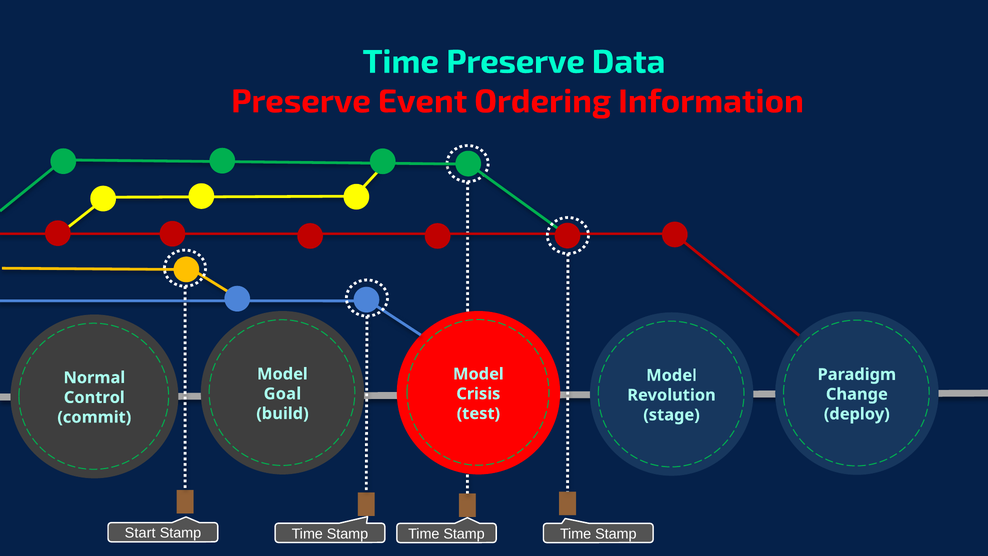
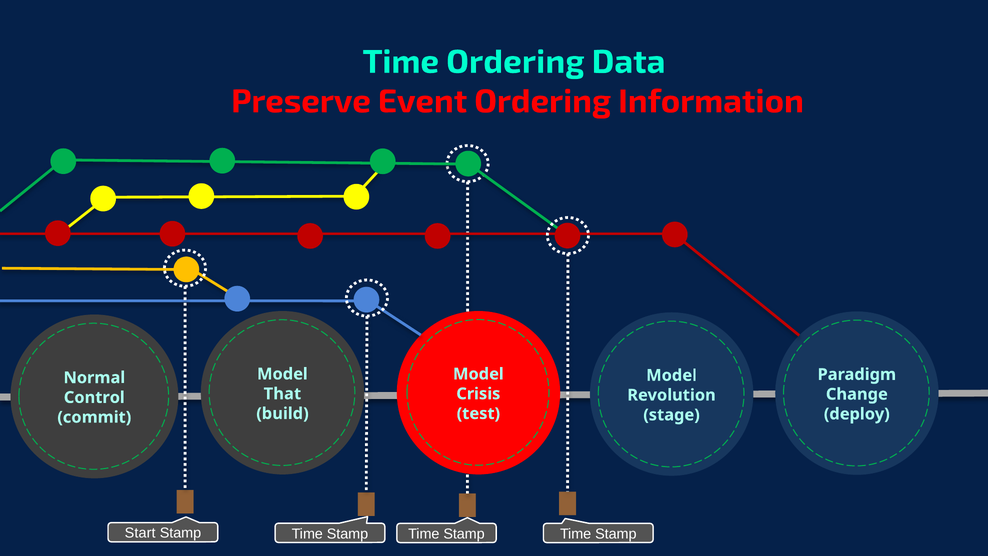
Time Preserve: Preserve -> Ordering
Goal: Goal -> That
